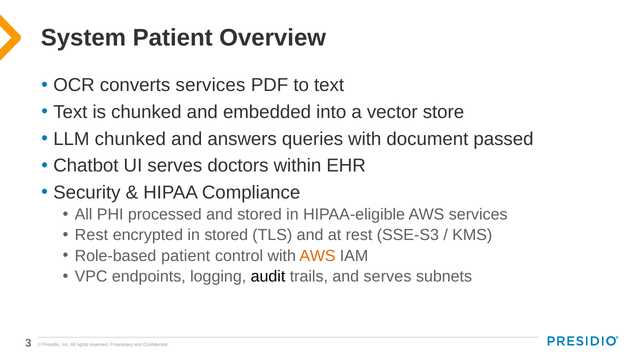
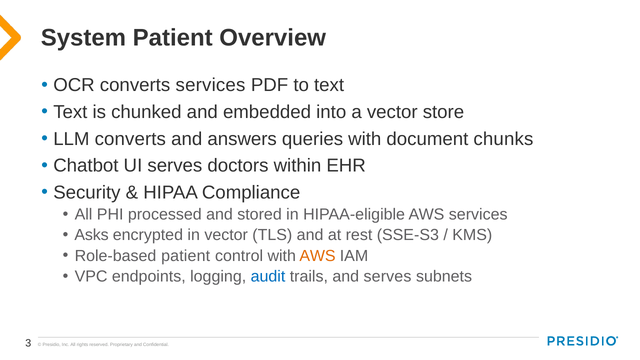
LLM chunked: chunked -> converts
passed: passed -> chunks
Rest at (91, 235): Rest -> Asks
in stored: stored -> vector
audit colour: black -> blue
